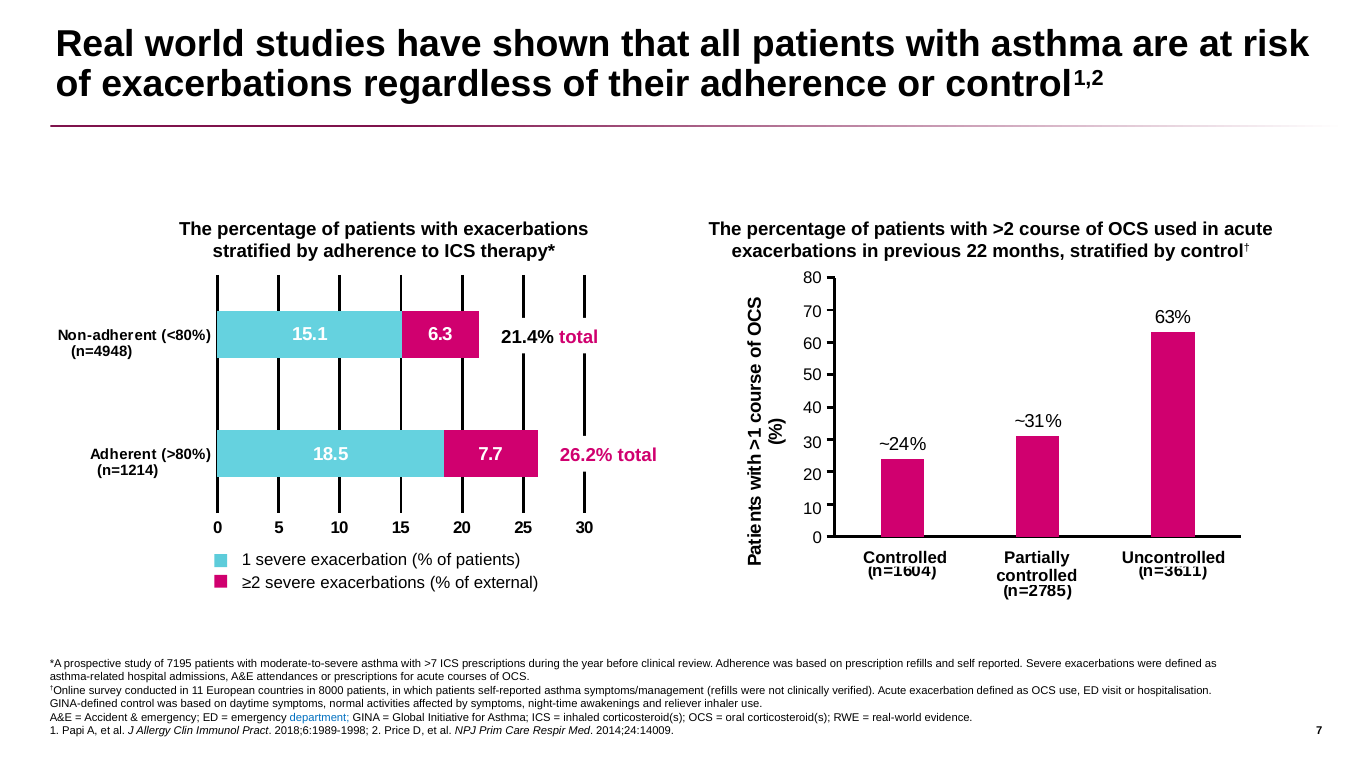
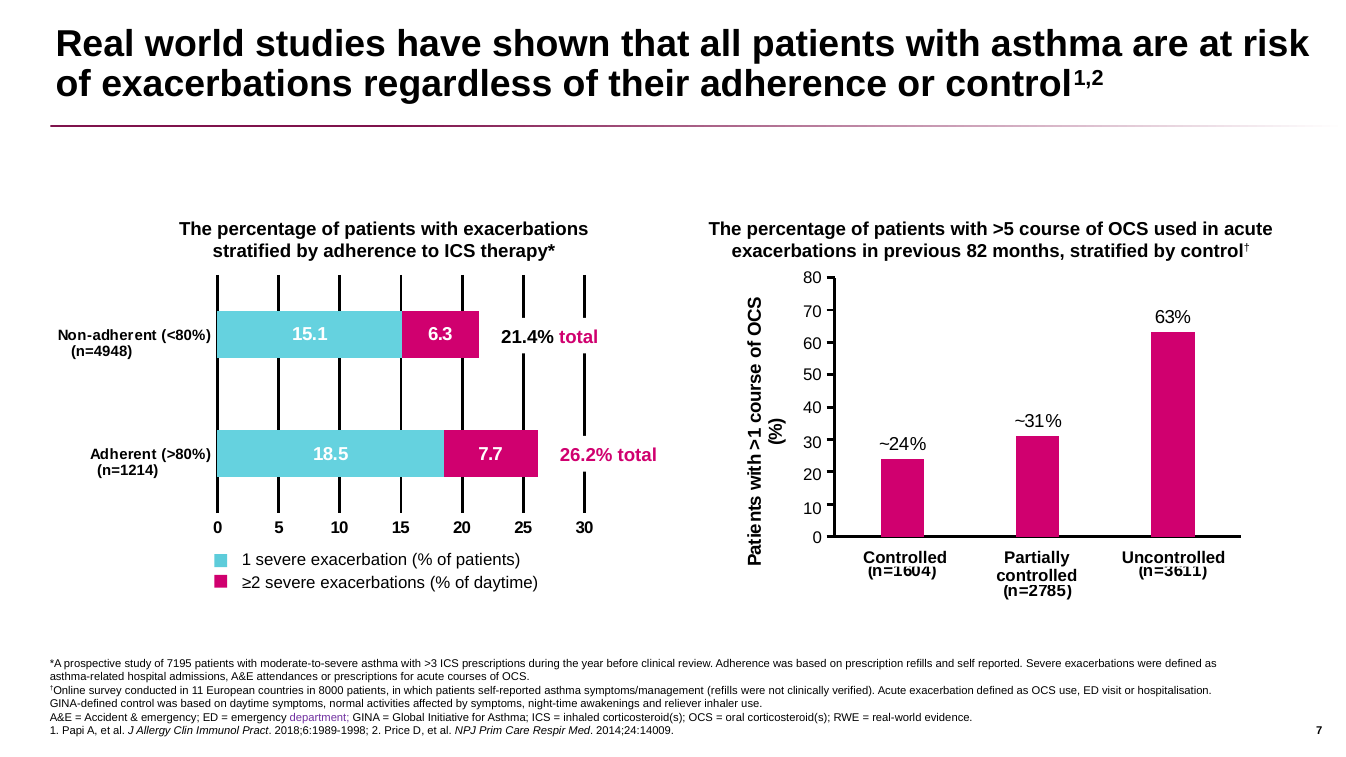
>2: >2 -> >5
22: 22 -> 82
of external: external -> daytime
>7: >7 -> >3
department colour: blue -> purple
